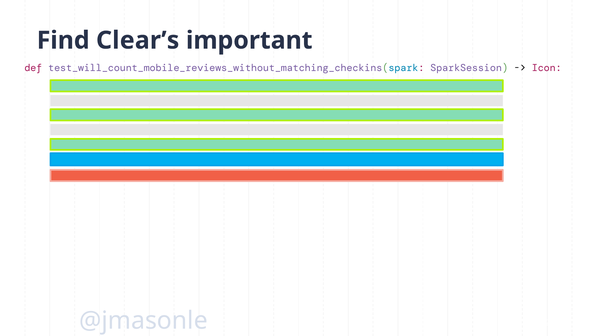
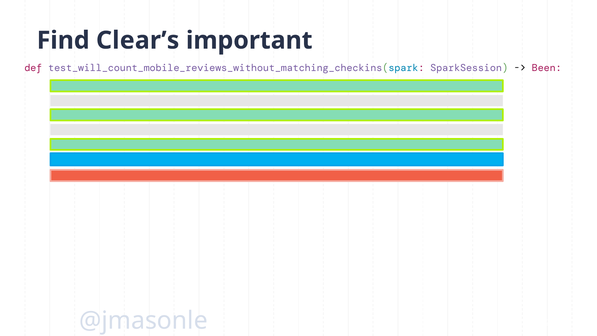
Icon: Icon -> Been
